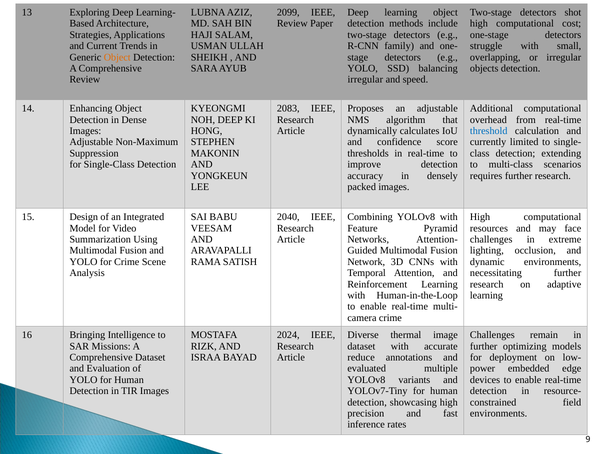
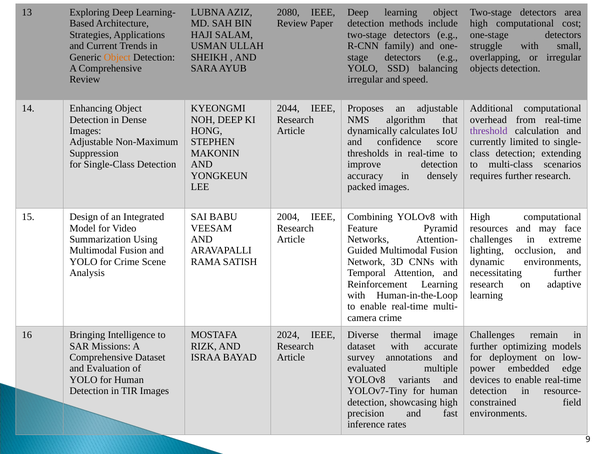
2099: 2099 -> 2080
shot: shot -> area
2083: 2083 -> 2044
threshold colour: blue -> purple
2040: 2040 -> 2004
reduce: reduce -> survey
